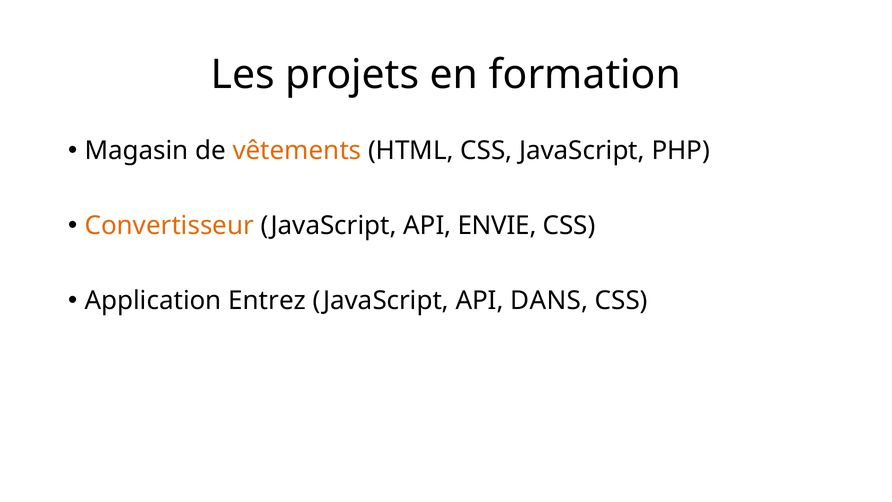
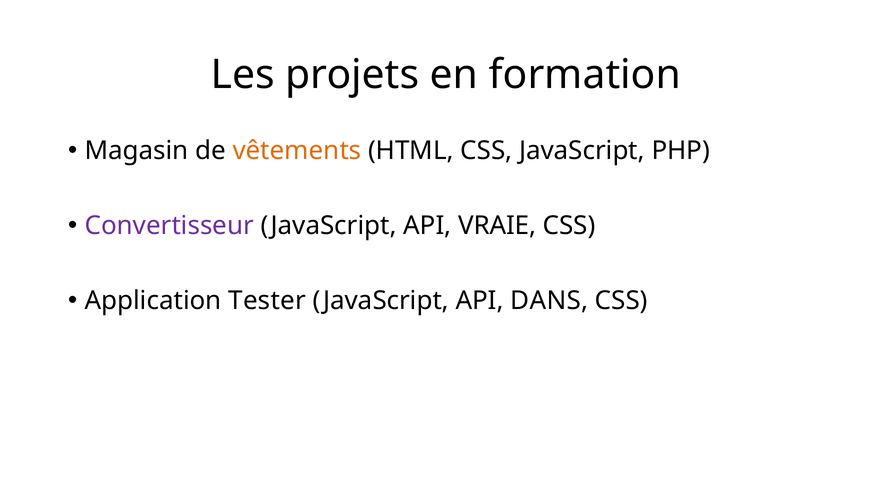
Convertisseur colour: orange -> purple
ENVIE: ENVIE -> VRAIE
Entrez: Entrez -> Tester
